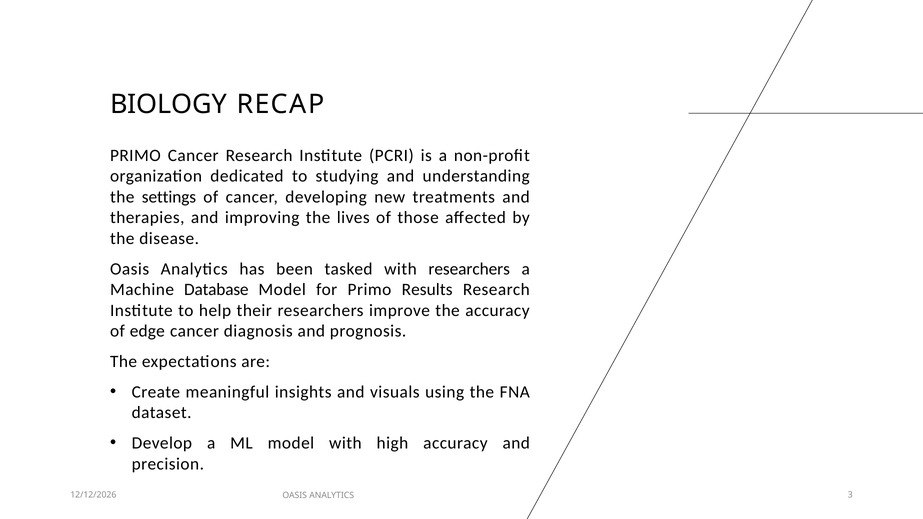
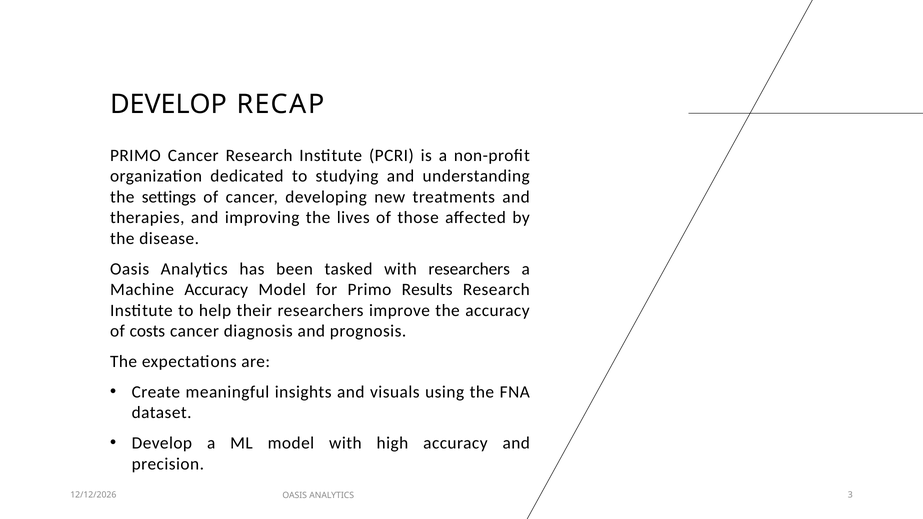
BIOLOGY at (168, 104): BIOLOGY -> DEVELOP
Machine Database: Database -> Accuracy
edge: edge -> costs
